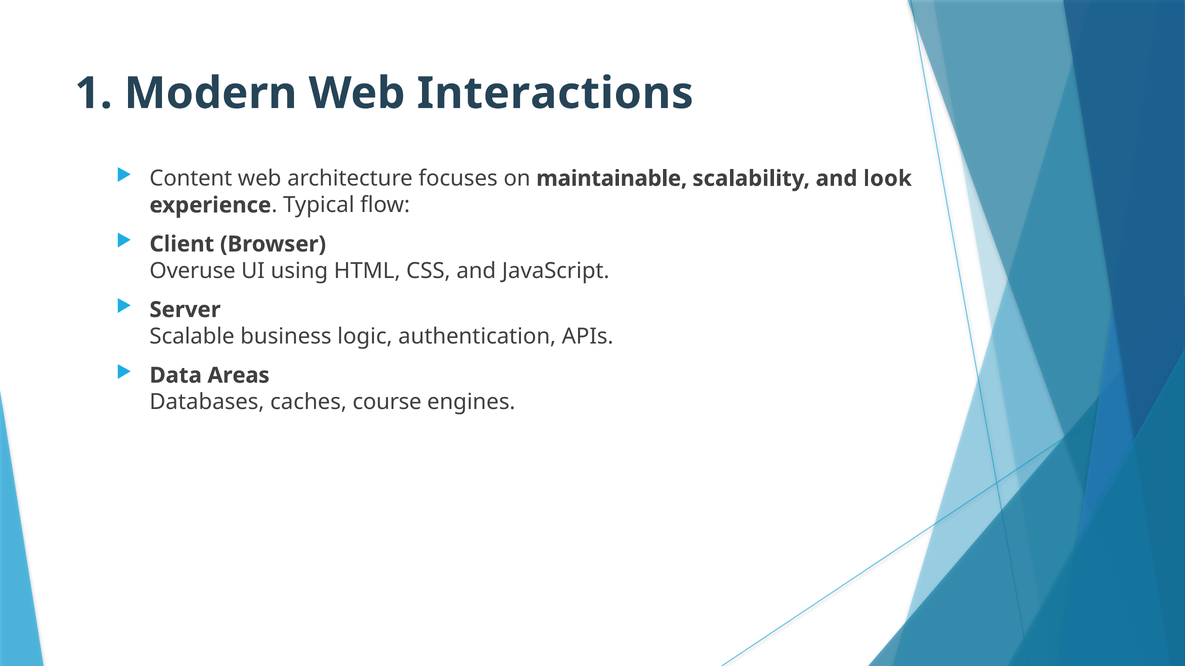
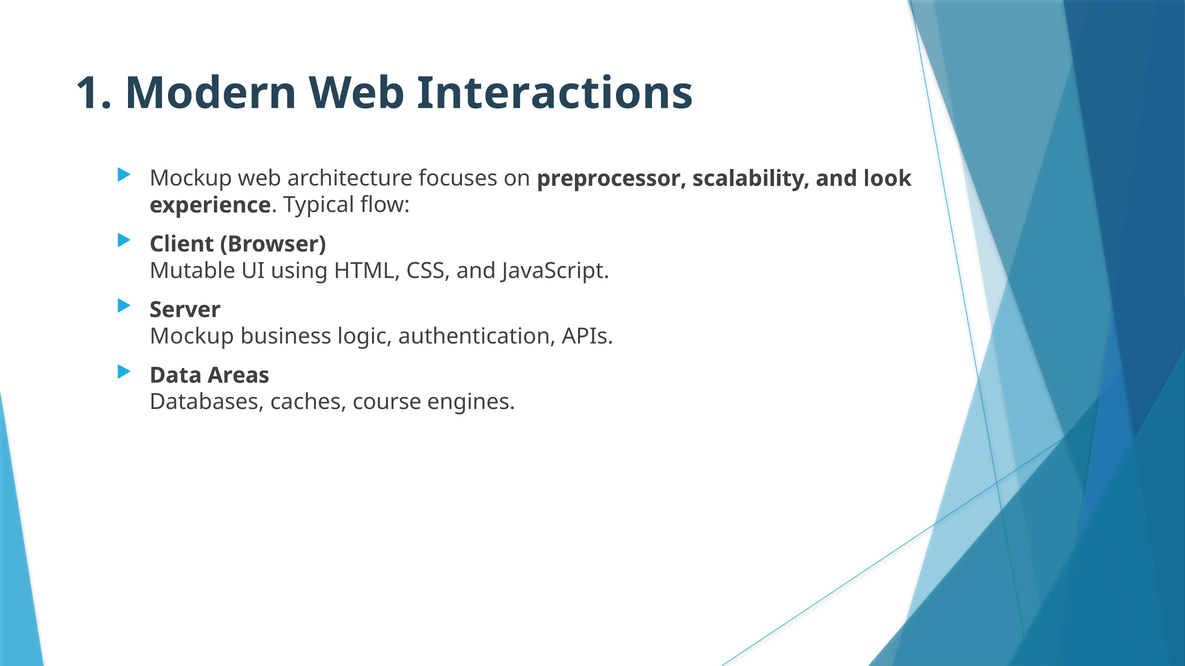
Content at (191, 179): Content -> Mockup
maintainable: maintainable -> preprocessor
Overuse: Overuse -> Mutable
Scalable at (192, 337): Scalable -> Mockup
